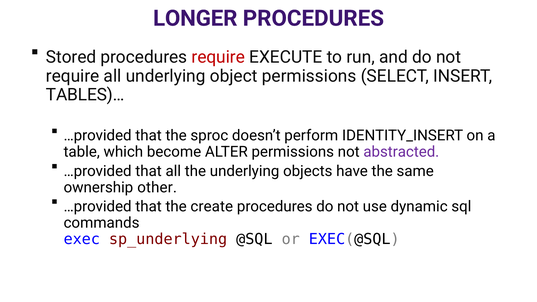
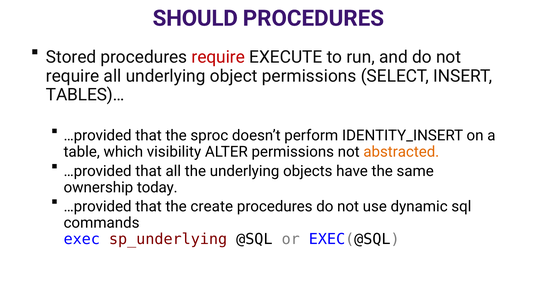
LONGER: LONGER -> SHOULD
become: become -> visibility
abstracted colour: purple -> orange
other: other -> today
